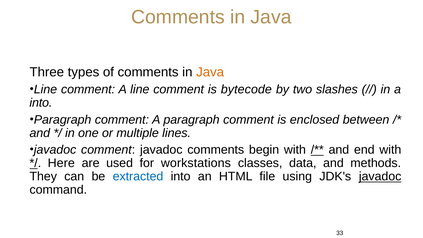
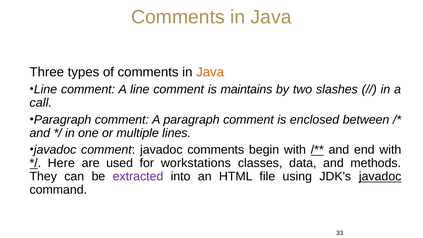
bytecode: bytecode -> maintains
into at (41, 103): into -> call
extracted colour: blue -> purple
